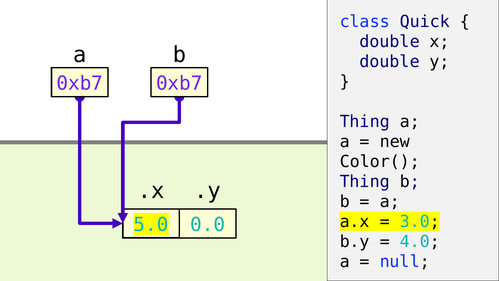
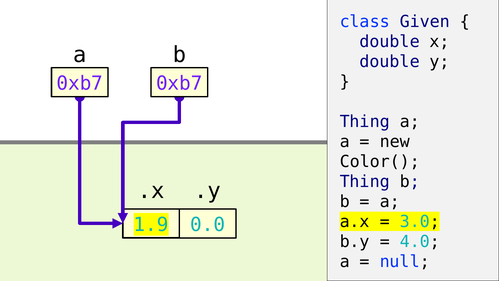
Quick: Quick -> Given
5.0: 5.0 -> 1.9
